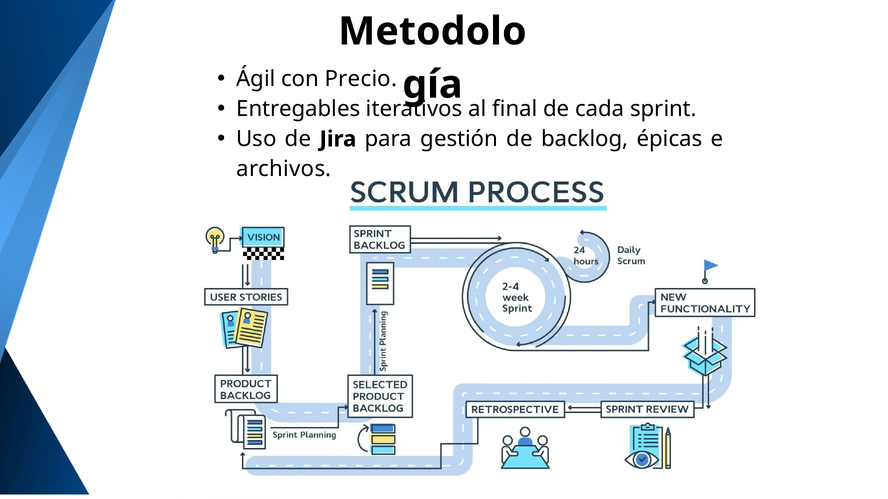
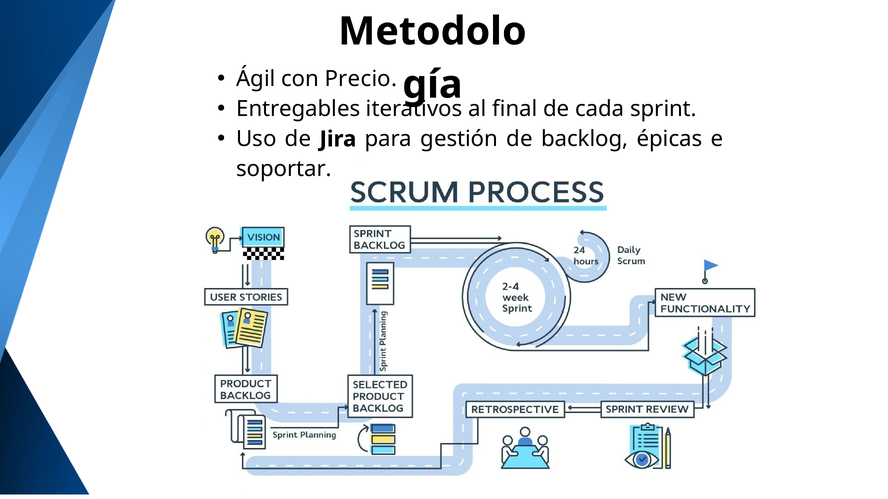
archivos: archivos -> soportar
